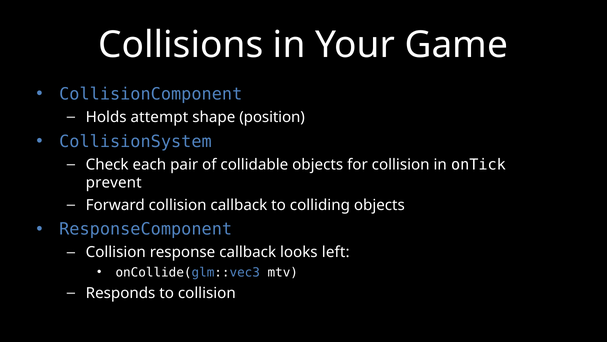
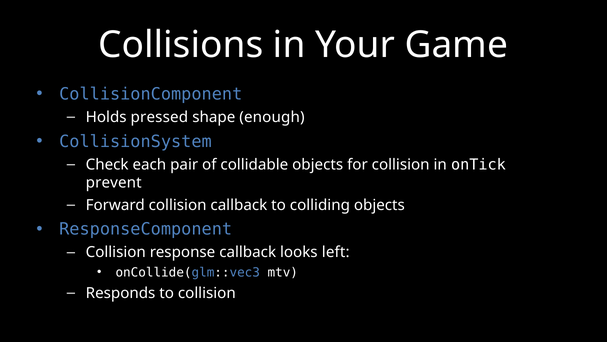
attempt: attempt -> pressed
position: position -> enough
